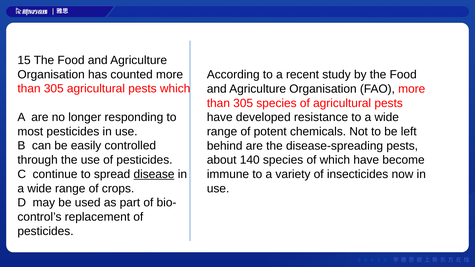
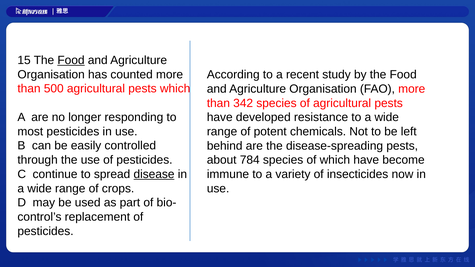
Food at (71, 60) underline: none -> present
305 at (54, 89): 305 -> 500
305 at (243, 103): 305 -> 342
140: 140 -> 784
